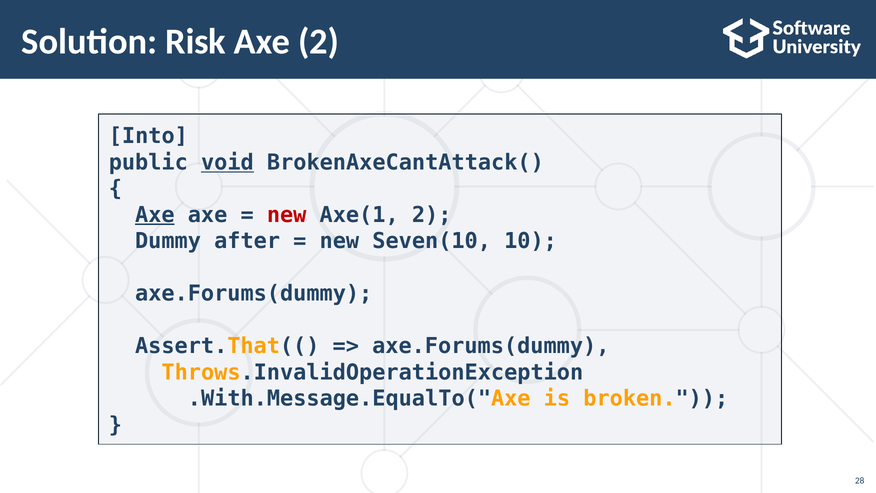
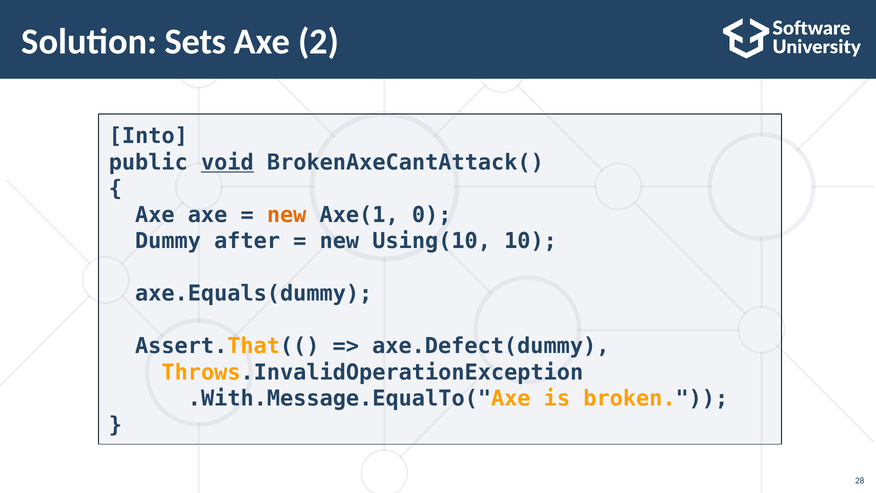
Risk: Risk -> Sets
Axe at (155, 215) underline: present -> none
new at (287, 215) colour: red -> orange
Axe(1 2: 2 -> 0
Seven(10: Seven(10 -> Using(10
axe.Forums(dummy at (254, 294): axe.Forums(dummy -> axe.Equals(dummy
axe.Forums(dummy at (491, 346): axe.Forums(dummy -> axe.Defect(dummy
